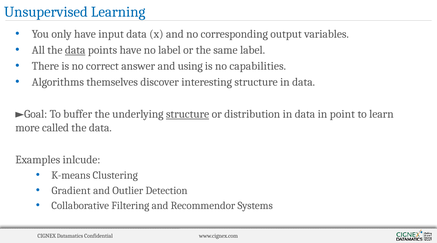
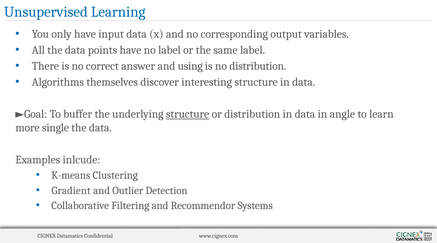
data at (75, 50) underline: present -> none
no capabilities: capabilities -> distribution
point: point -> angle
called: called -> single
